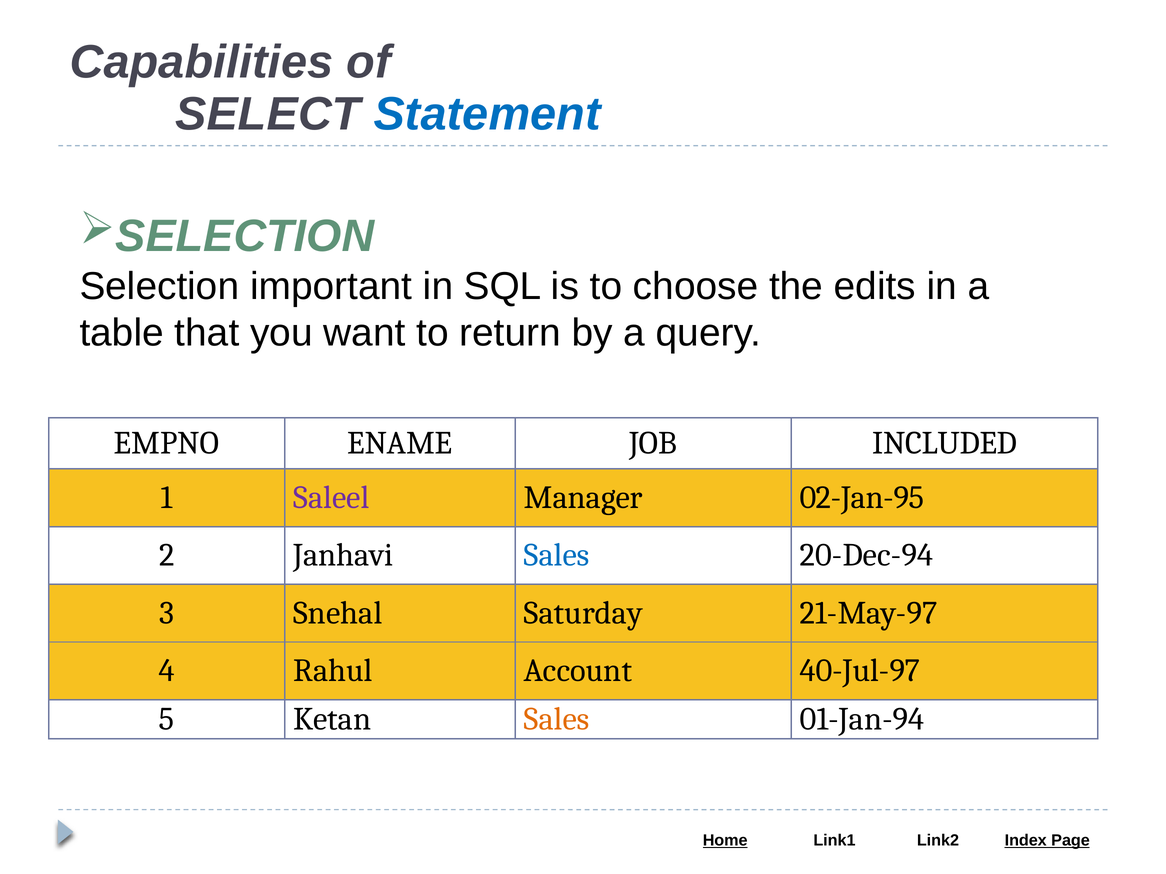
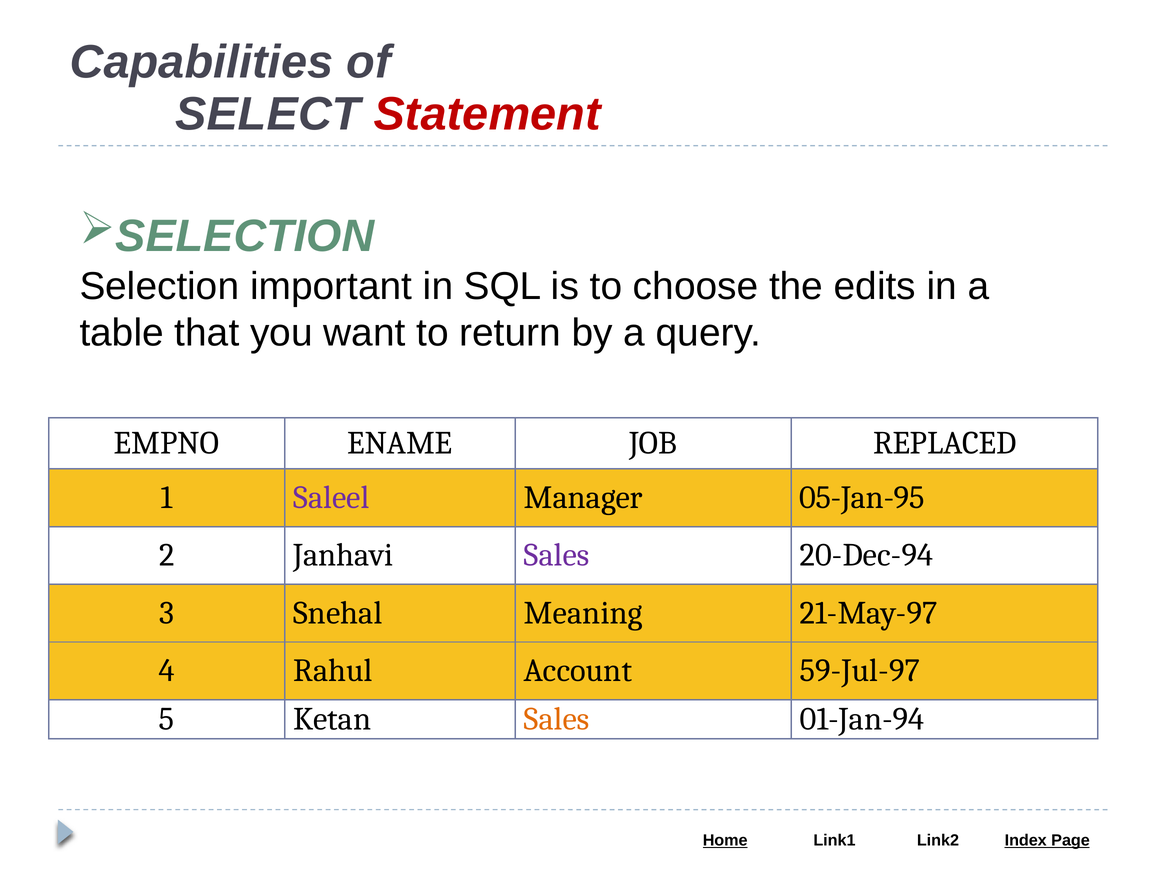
Statement colour: blue -> red
INCLUDED: INCLUDED -> REPLACED
02-Jan-95: 02-Jan-95 -> 05-Jan-95
Sales at (557, 556) colour: blue -> purple
Saturday: Saturday -> Meaning
40-Jul-97: 40-Jul-97 -> 59-Jul-97
